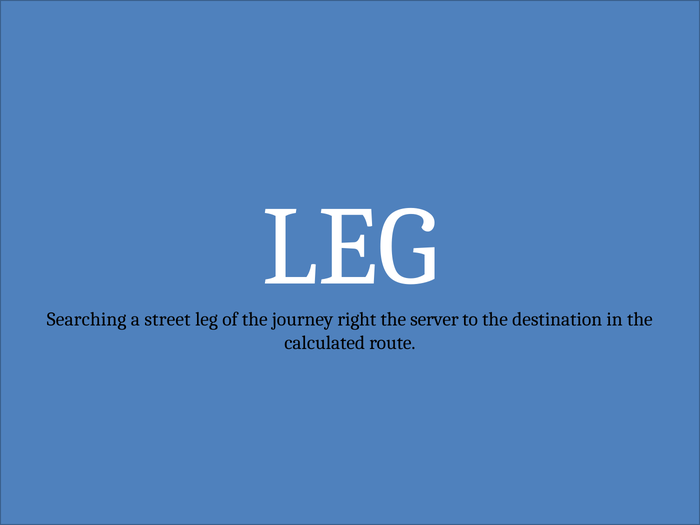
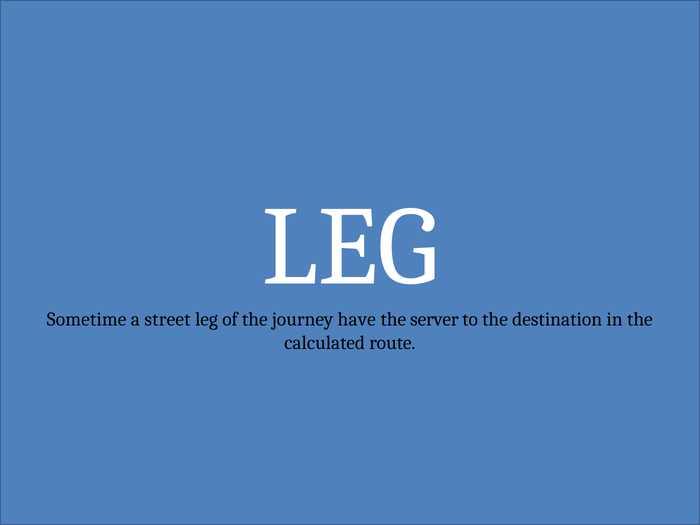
Searching: Searching -> Sometime
right: right -> have
